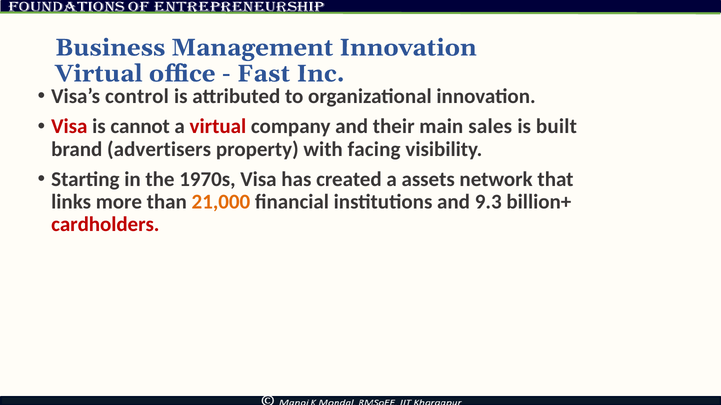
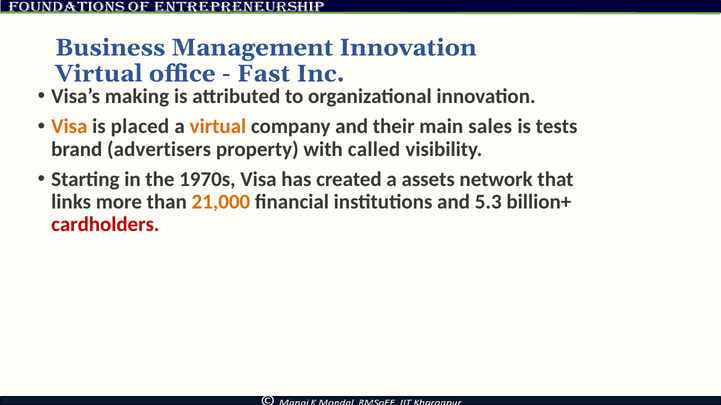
control: control -> making
Visa at (69, 127) colour: red -> orange
cannot: cannot -> placed
virtual at (218, 127) colour: red -> orange
built: built -> tests
facing: facing -> called
9.3: 9.3 -> 5.3
